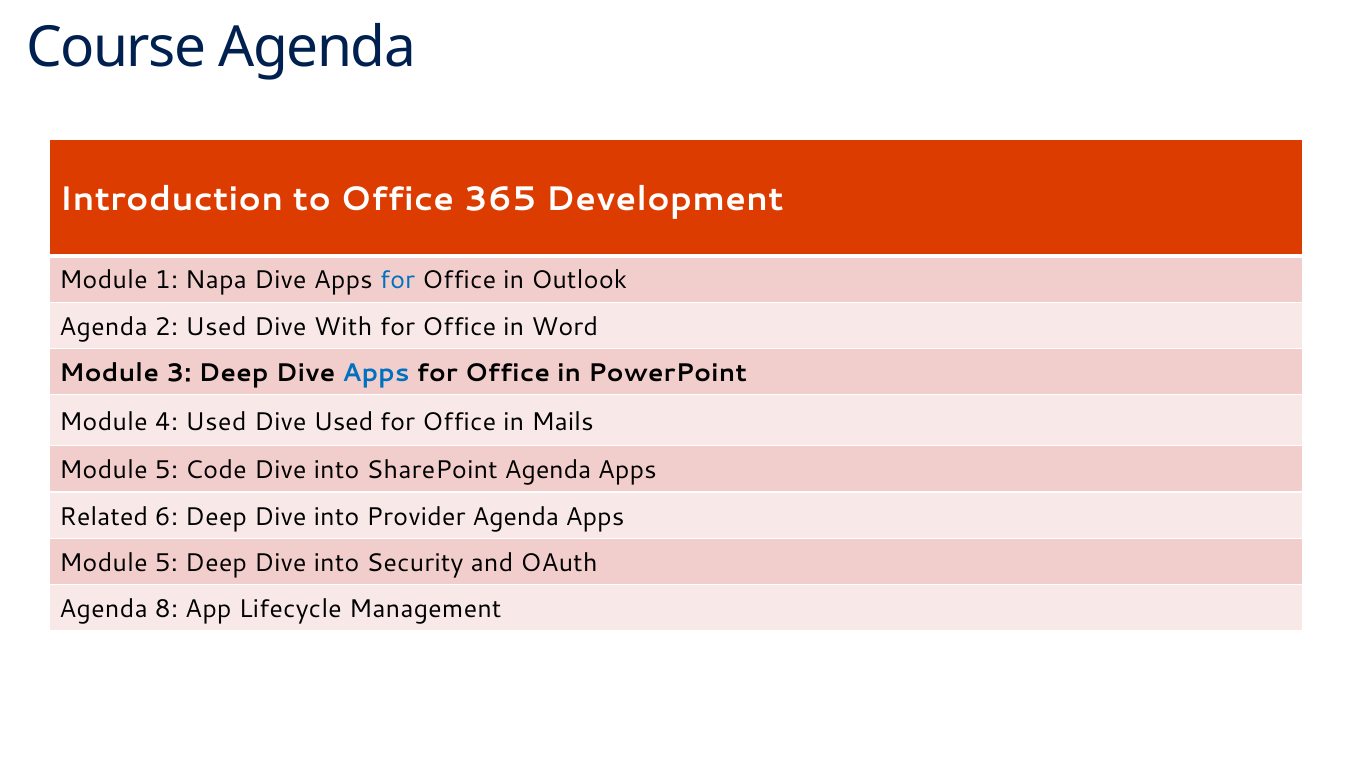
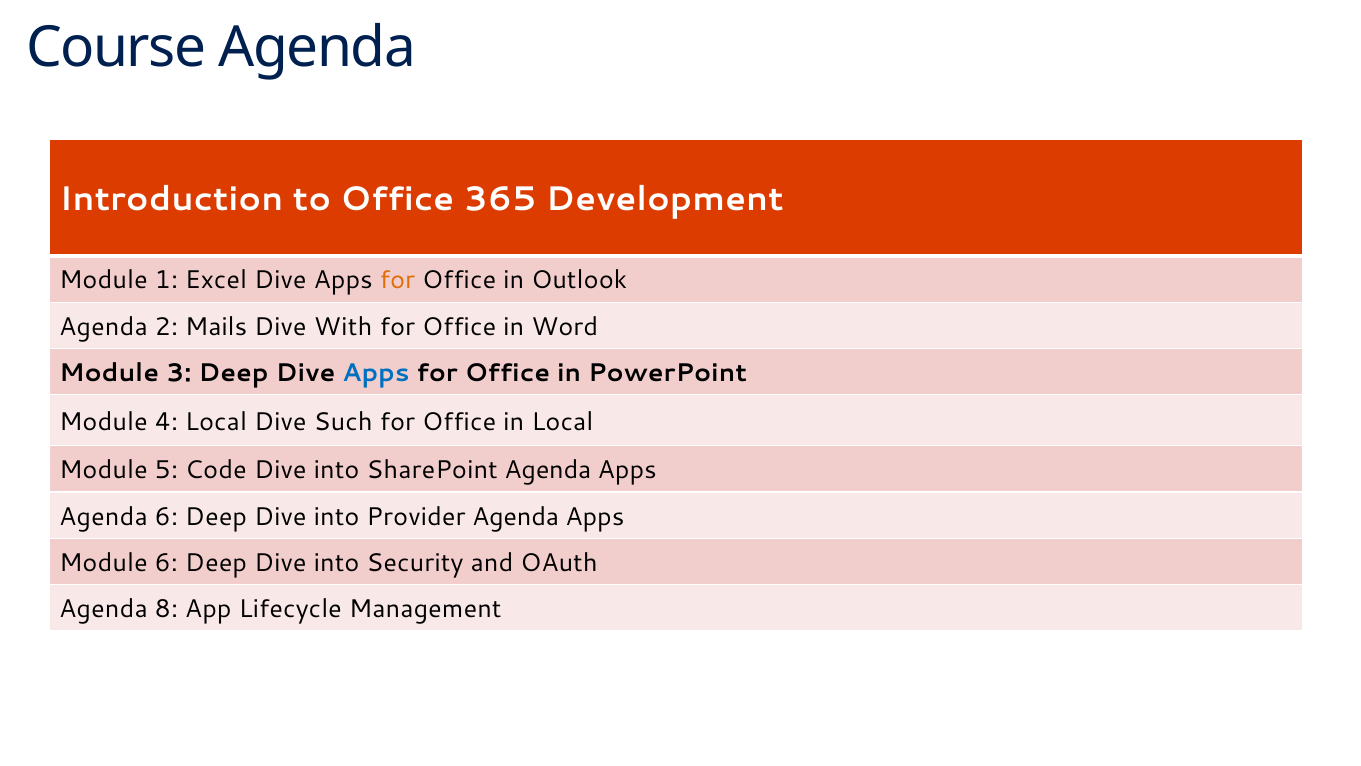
Napa: Napa -> Excel
for at (397, 280) colour: blue -> orange
2 Used: Used -> Mails
4 Used: Used -> Local
Dive Used: Used -> Such
in Mails: Mails -> Local
Related at (104, 516): Related -> Agenda
5 at (166, 563): 5 -> 6
